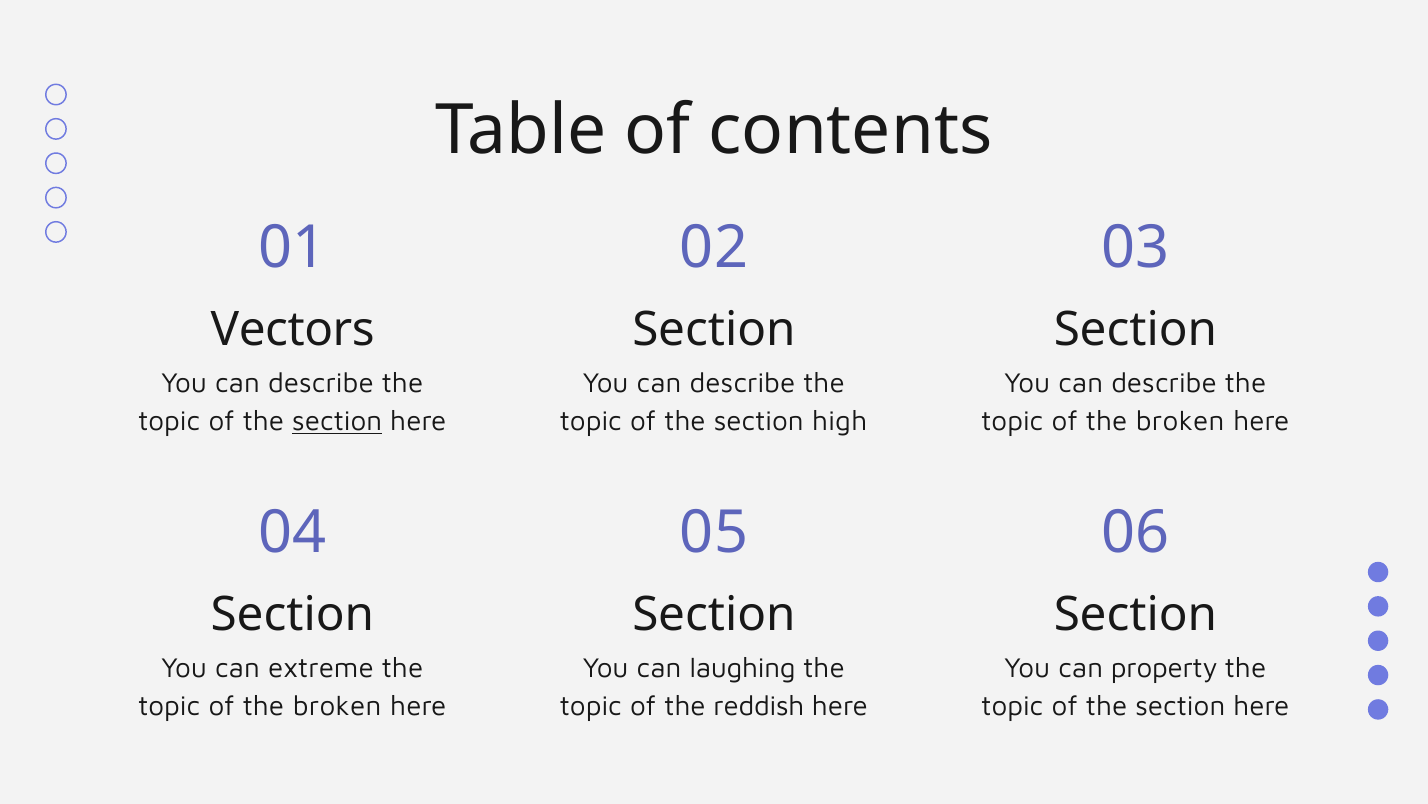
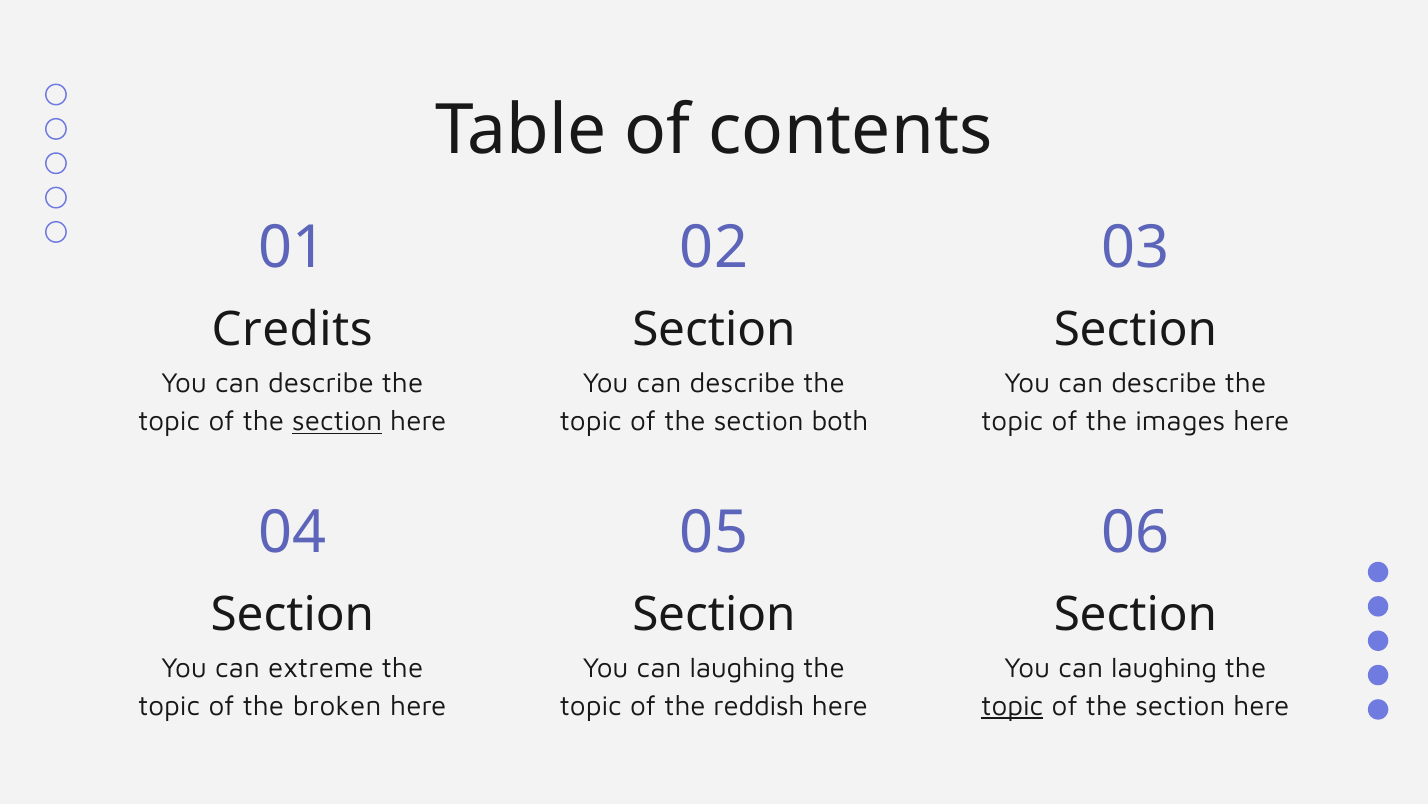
Vectors: Vectors -> Credits
high: high -> both
broken at (1180, 421): broken -> images
property at (1164, 667): property -> laughing
topic at (1012, 706) underline: none -> present
